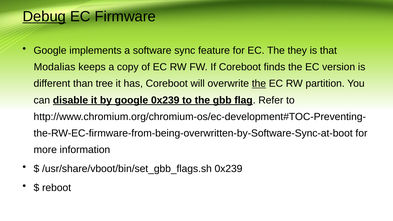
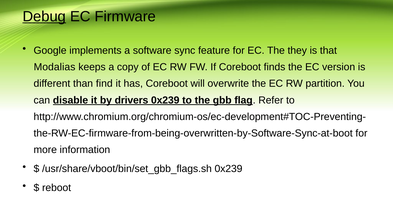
tree: tree -> find
the at (259, 84) underline: present -> none
by google: google -> drivers
